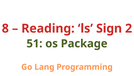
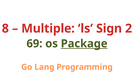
Reading: Reading -> Multiple
51: 51 -> 69
Package underline: none -> present
